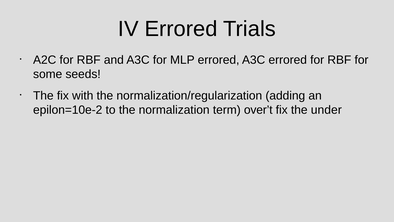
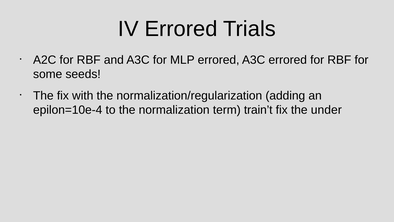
epilon=10e-2: epilon=10e-2 -> epilon=10e-4
over’t: over’t -> train’t
